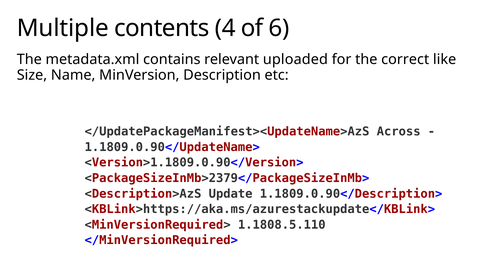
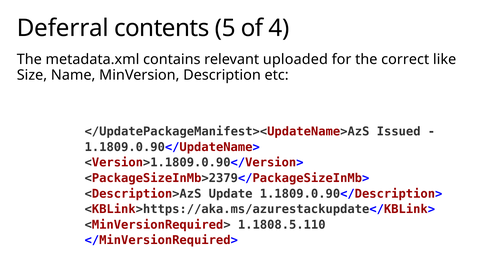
Multiple: Multiple -> Deferral
4: 4 -> 5
6: 6 -> 4
Across: Across -> Issued
